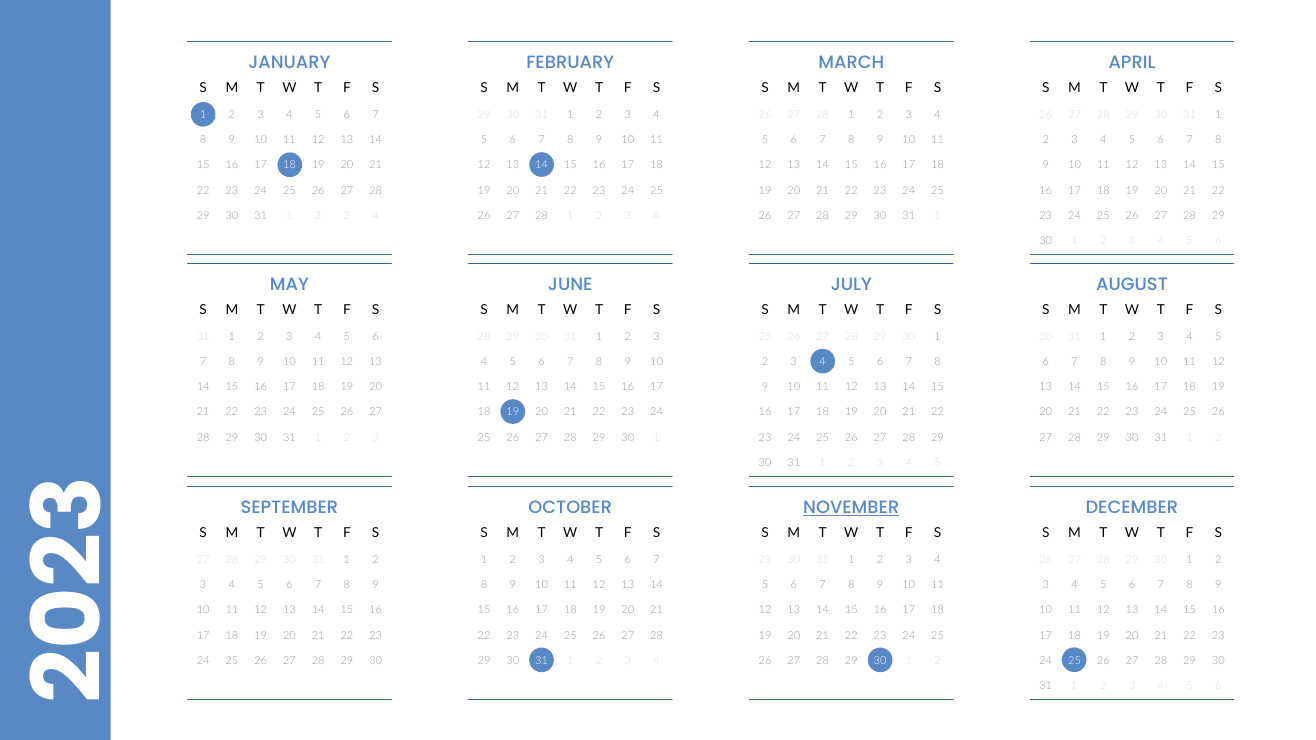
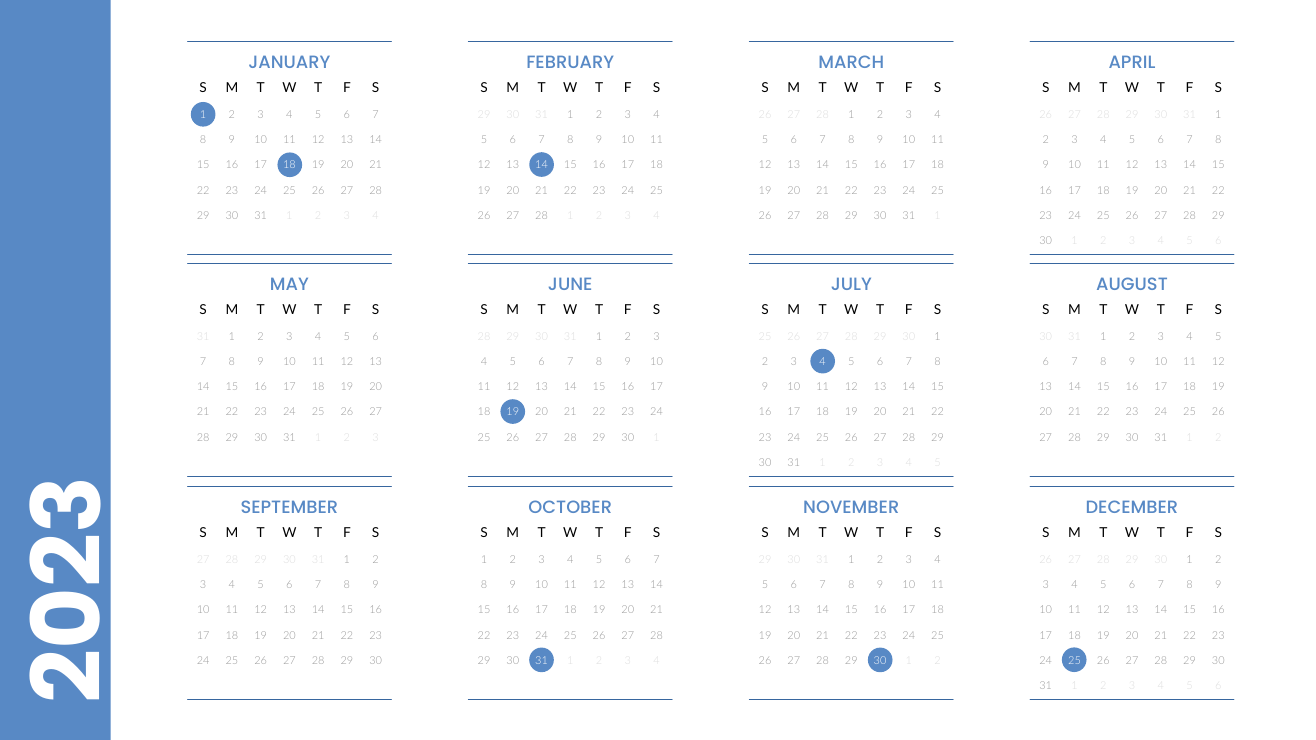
NOVEMBER underline: present -> none
